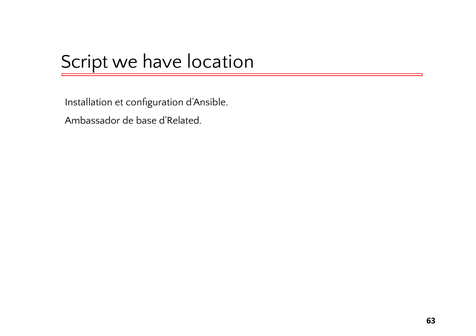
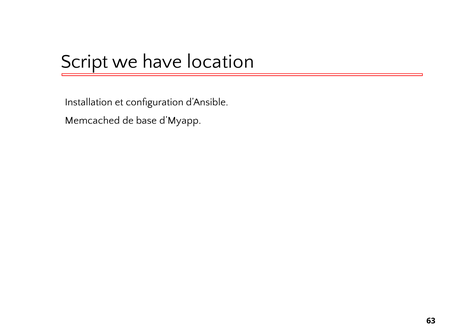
Ambassador: Ambassador -> Memcached
d’Related: d’Related -> d’Myapp
